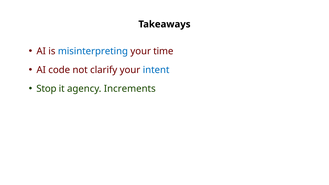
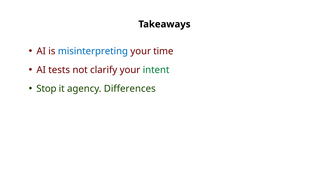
code: code -> tests
intent colour: blue -> green
Increments: Increments -> Differences
